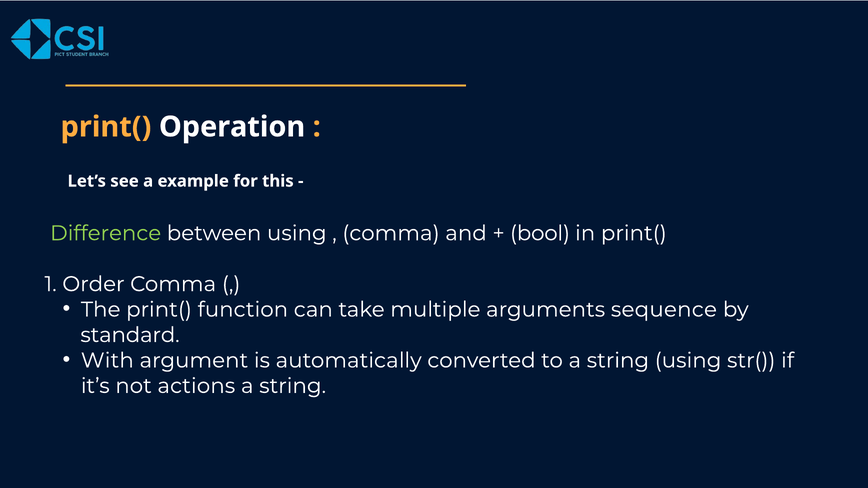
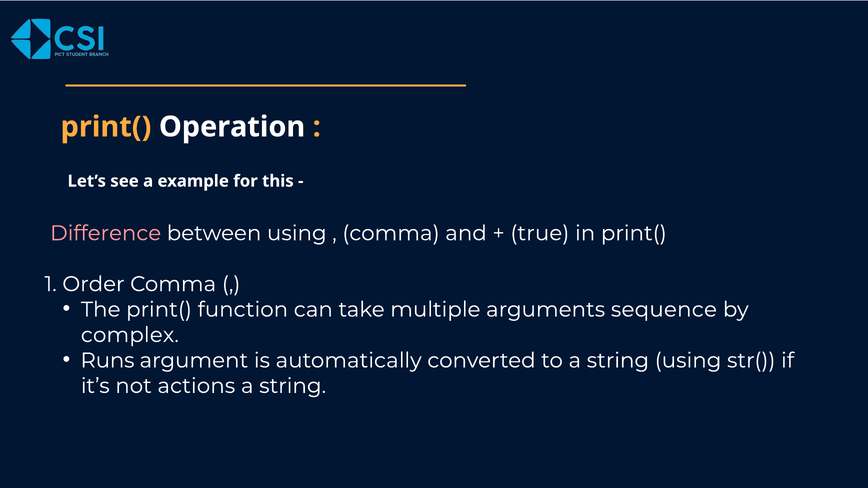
Difference colour: light green -> pink
bool: bool -> true
standard: standard -> complex
With: With -> Runs
